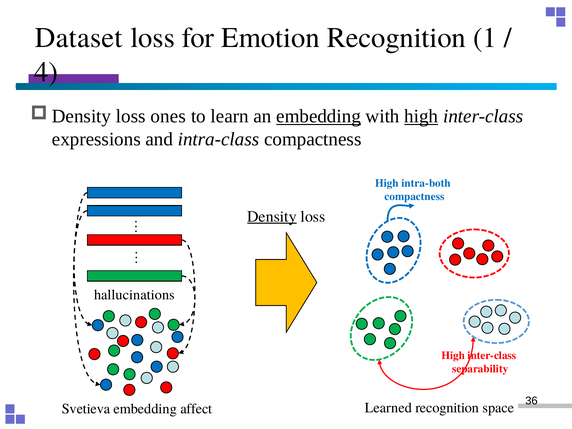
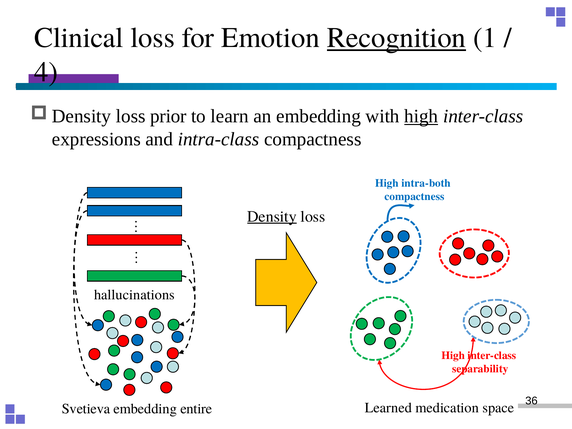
Dataset: Dataset -> Clinical
Recognition at (396, 38) underline: none -> present
ones: ones -> prior
embedding at (319, 116) underline: present -> none
Learned recognition: recognition -> medication
affect: affect -> entire
